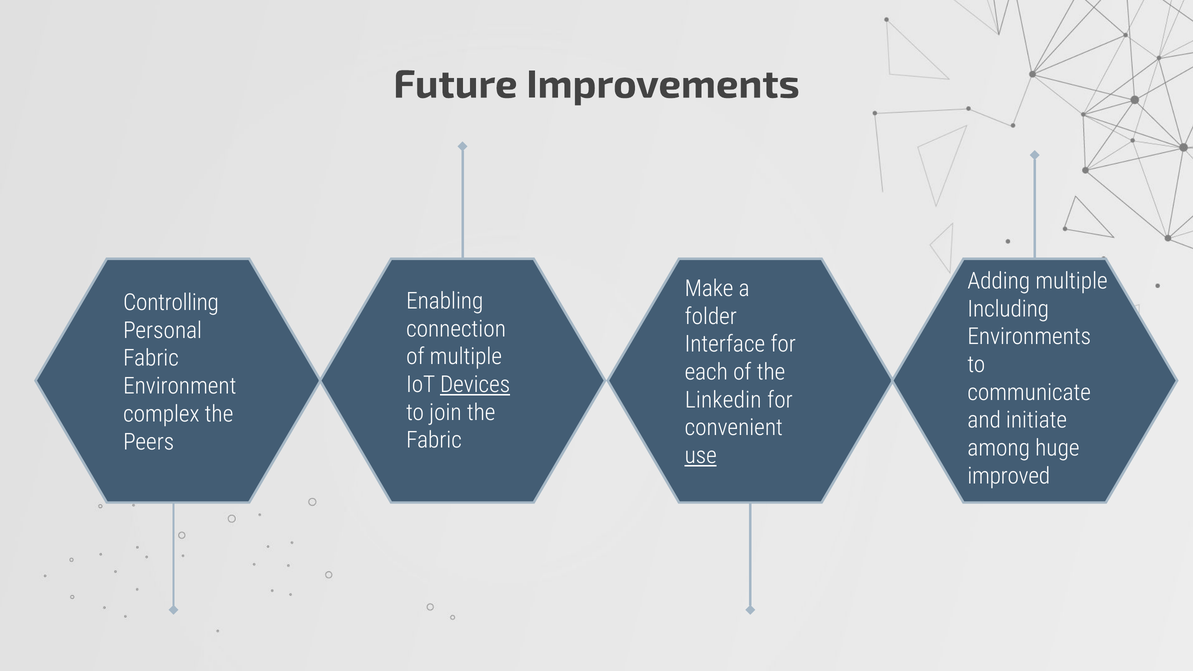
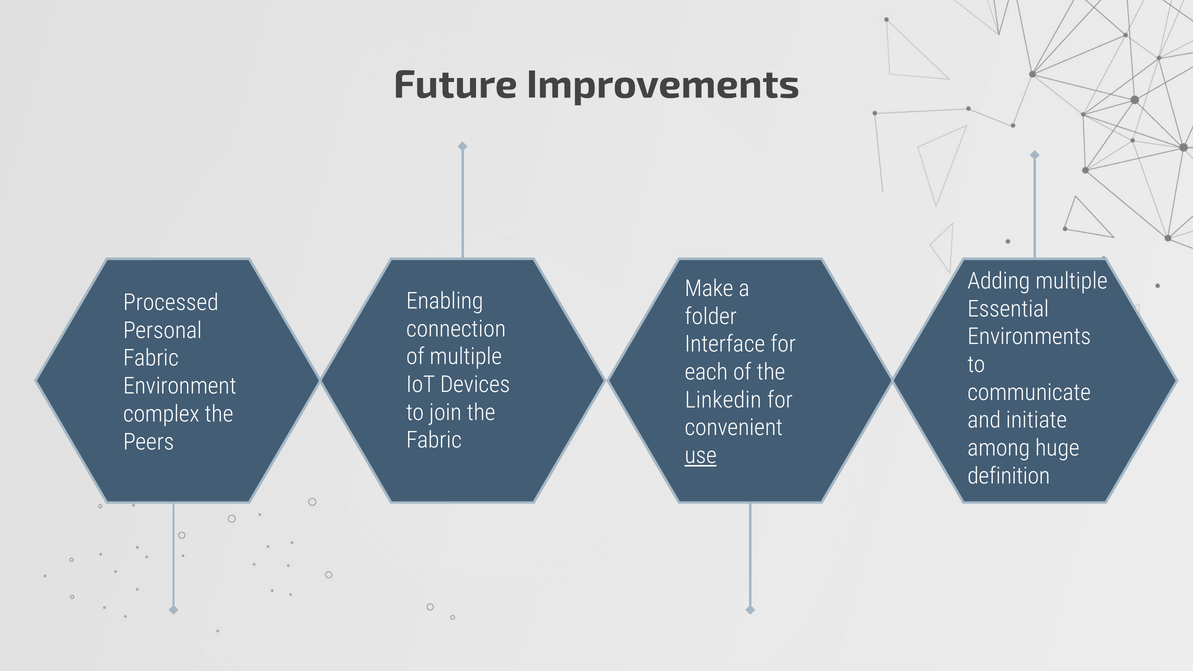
Controlling: Controlling -> Processed
Including: Including -> Essential
Devices underline: present -> none
improved: improved -> definition
